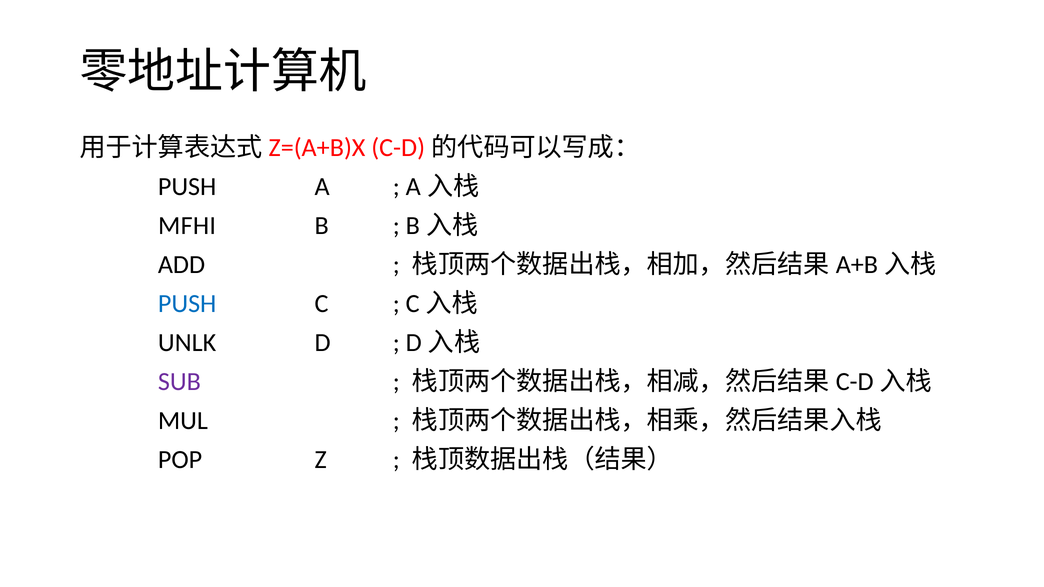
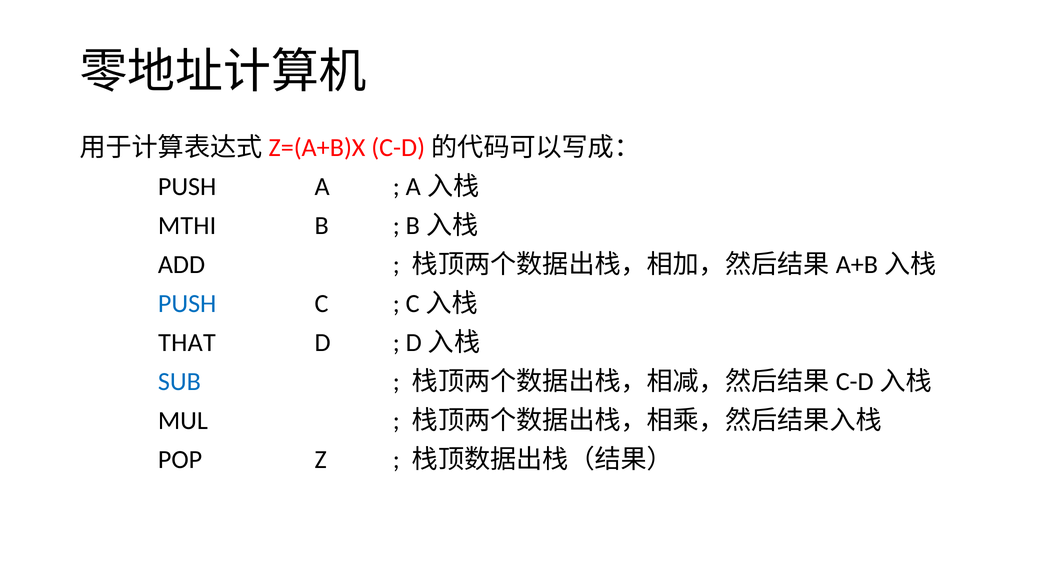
MFHI: MFHI -> MTHI
UNLK: UNLK -> THAT
SUB colour: purple -> blue
